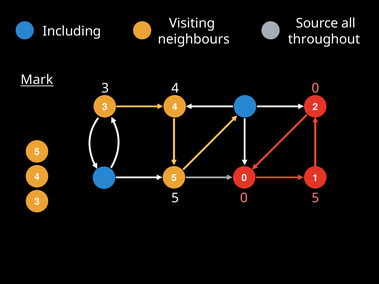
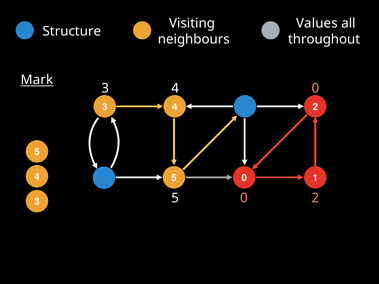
Source: Source -> Values
Including: Including -> Structure
5 at (315, 198): 5 -> 2
